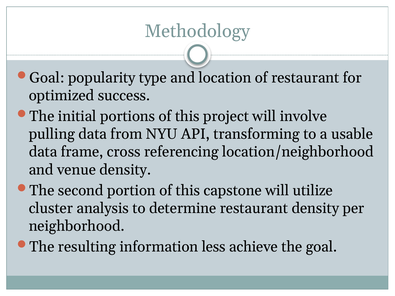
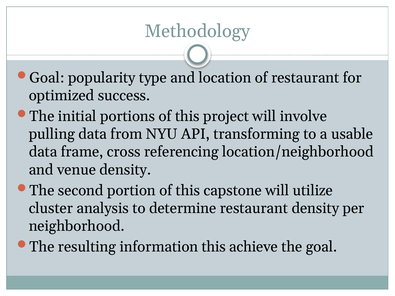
information less: less -> this
